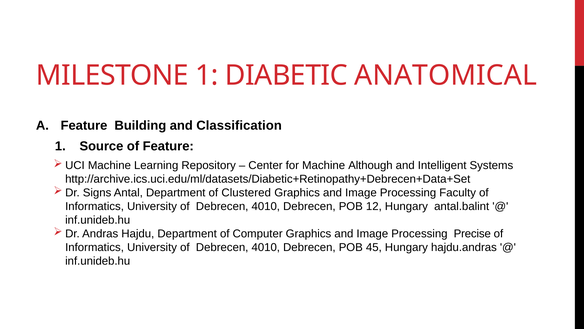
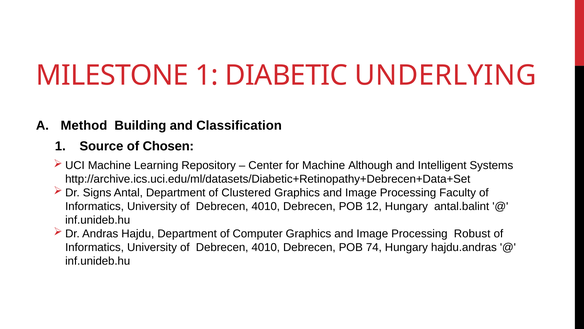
ANATOMICAL: ANATOMICAL -> UNDERLYING
Feature at (84, 125): Feature -> Method
of Feature: Feature -> Chosen
Precise: Precise -> Robust
45: 45 -> 74
